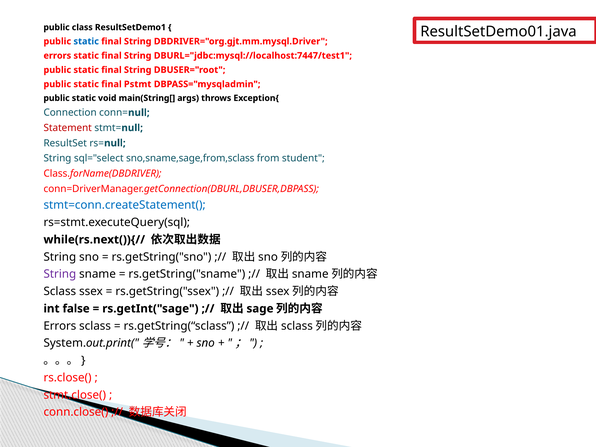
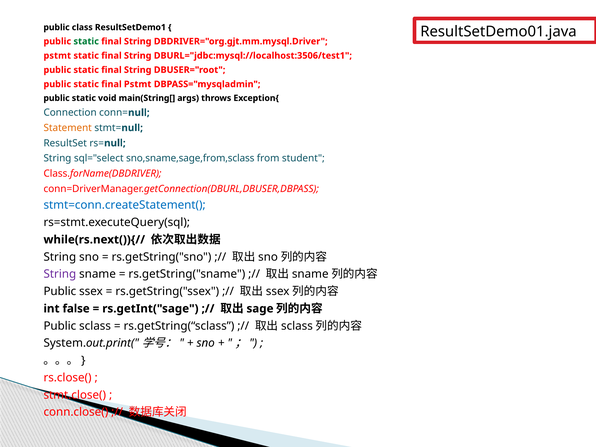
static at (86, 41) colour: blue -> green
errors at (57, 56): errors -> pstmt
DBURL="jdbc:mysql://localhost:7447/test1: DBURL="jdbc:mysql://localhost:7447/test1 -> DBURL="jdbc:mysql://localhost:3506/test1
Statement colour: red -> orange
Sclass at (60, 291): Sclass -> Public
Errors at (60, 326): Errors -> Public
